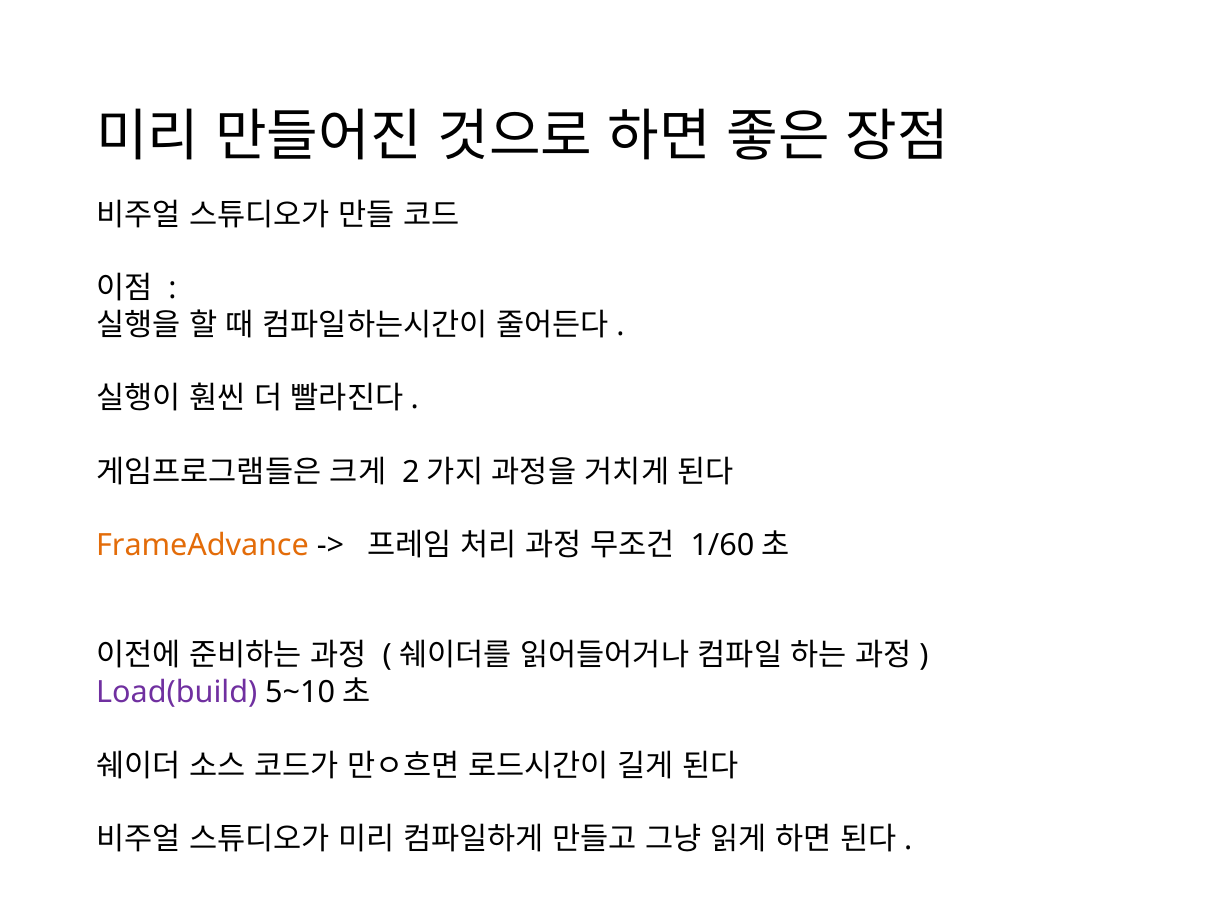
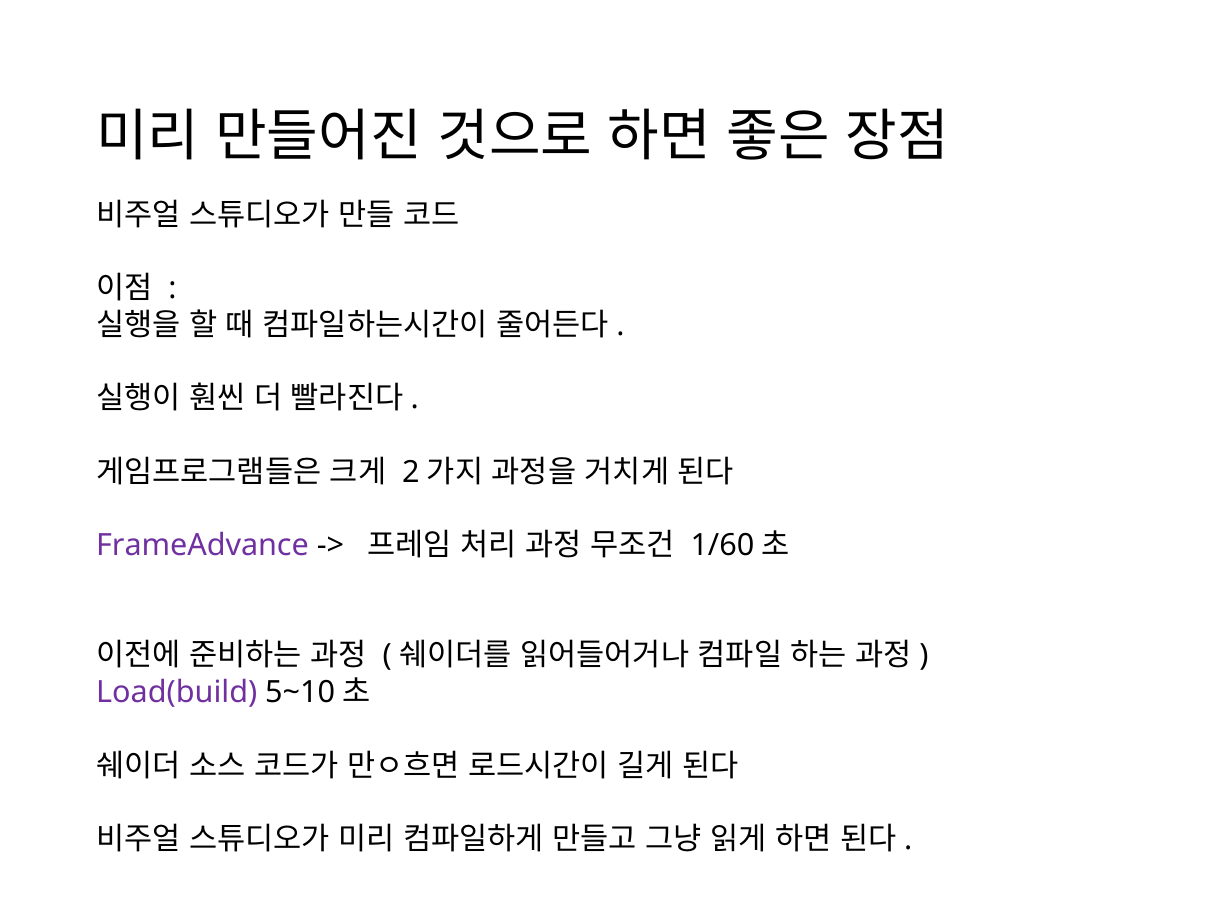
FrameAdvance colour: orange -> purple
